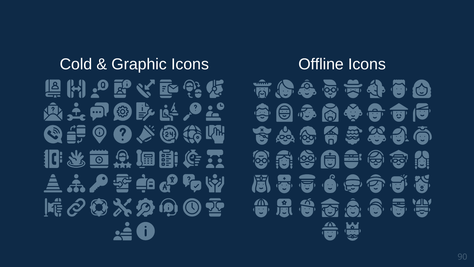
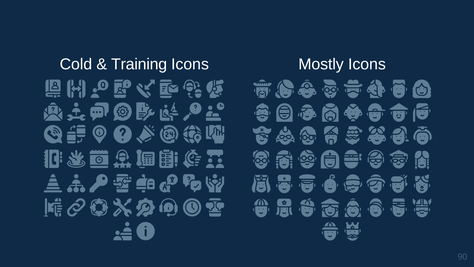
Graphic: Graphic -> Training
Offline: Offline -> Mostly
